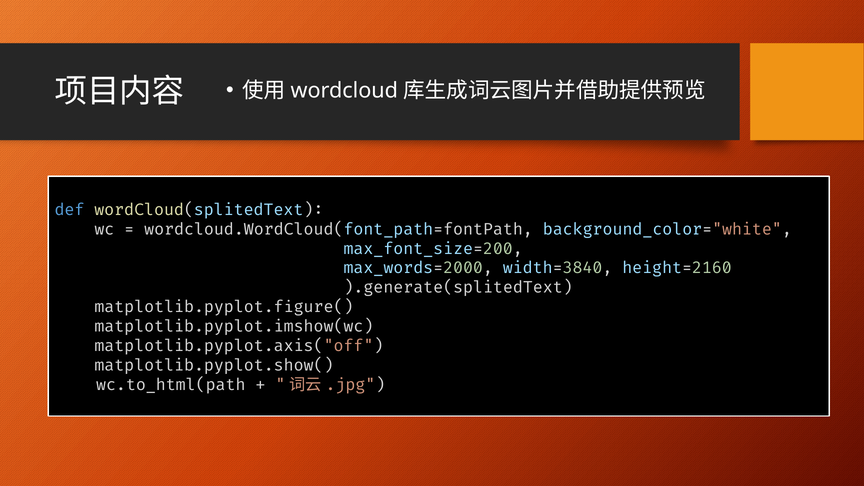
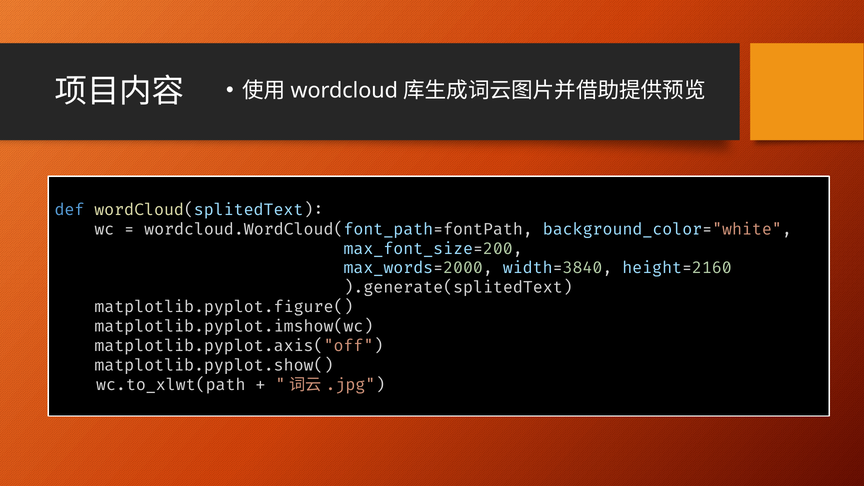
wc.to_html(path: wc.to_html(path -> wc.to_xlwt(path
